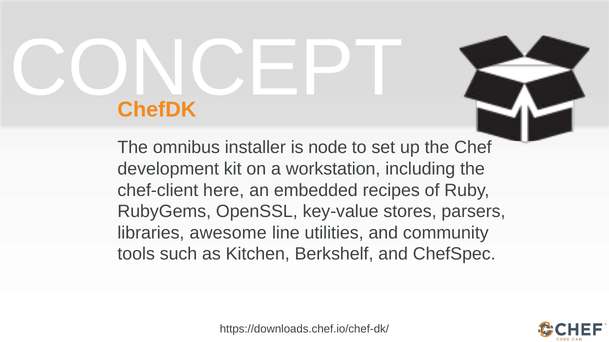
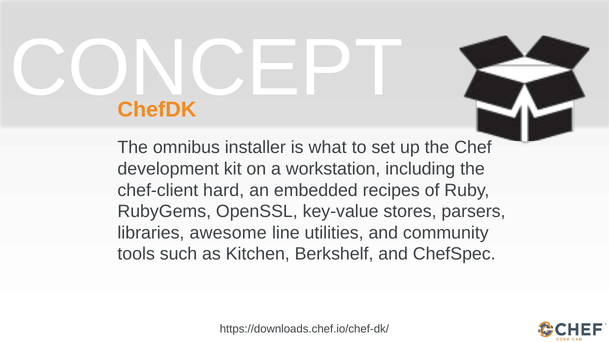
node: node -> what
here: here -> hard
